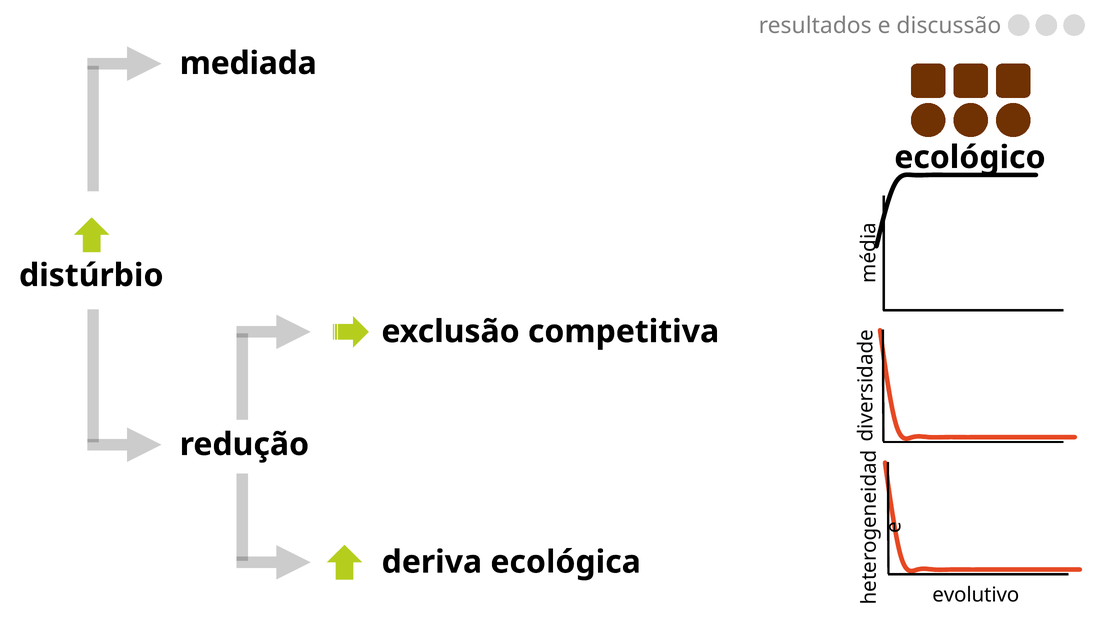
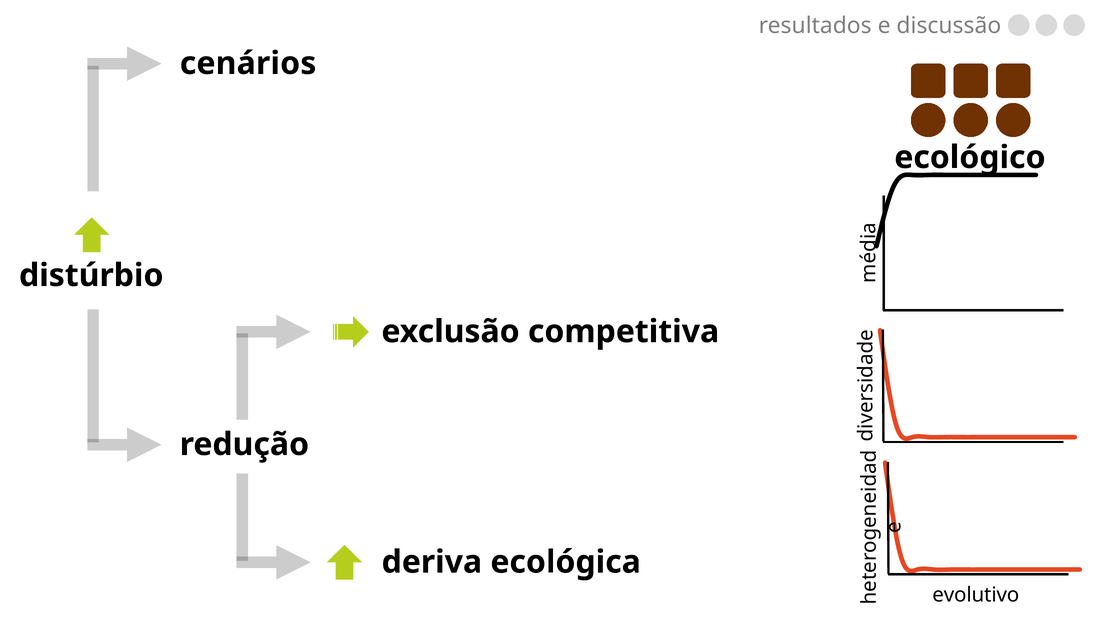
mediada: mediada -> cenários
